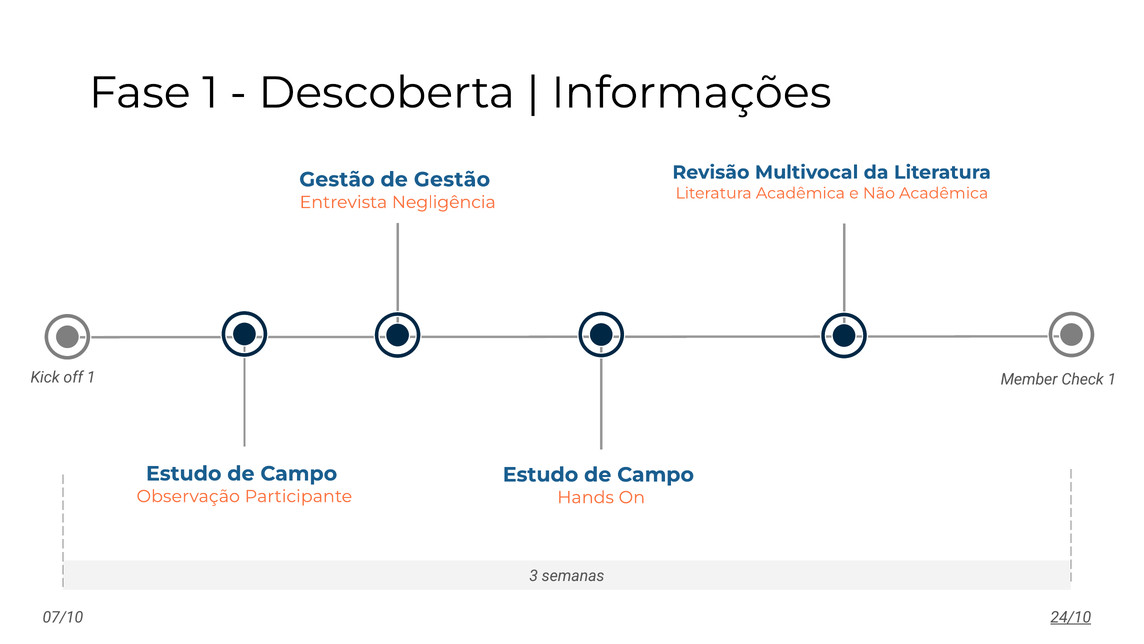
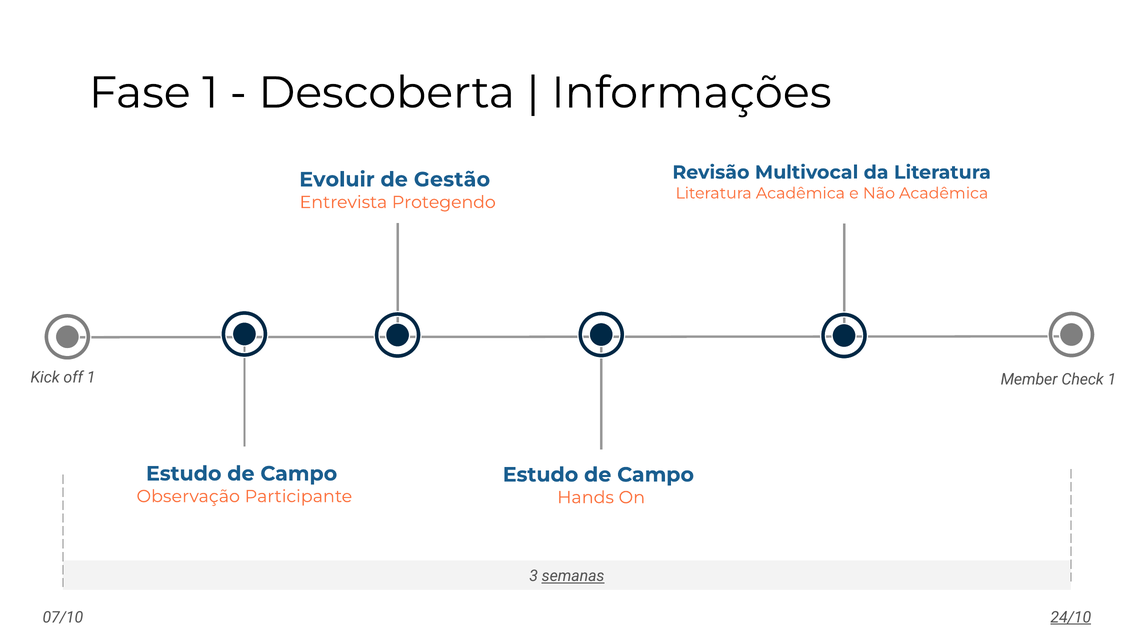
Gestão at (337, 179): Gestão -> Evoluir
Negligência: Negligência -> Protegendo
semanas underline: none -> present
